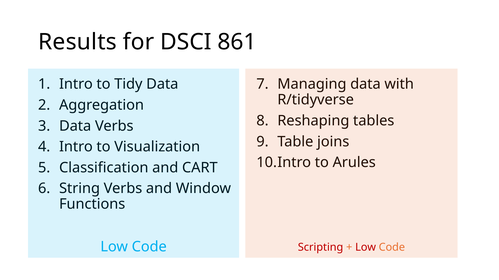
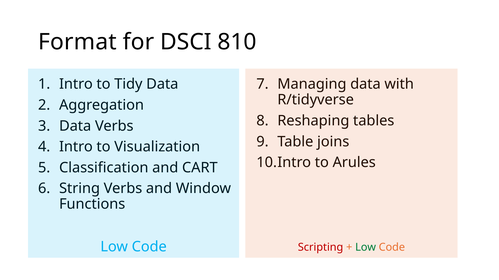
Results: Results -> Format
861: 861 -> 810
Low at (366, 248) colour: red -> green
